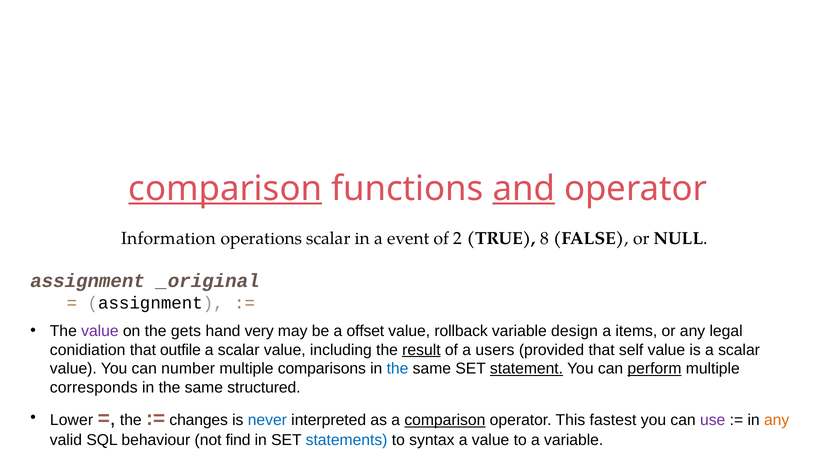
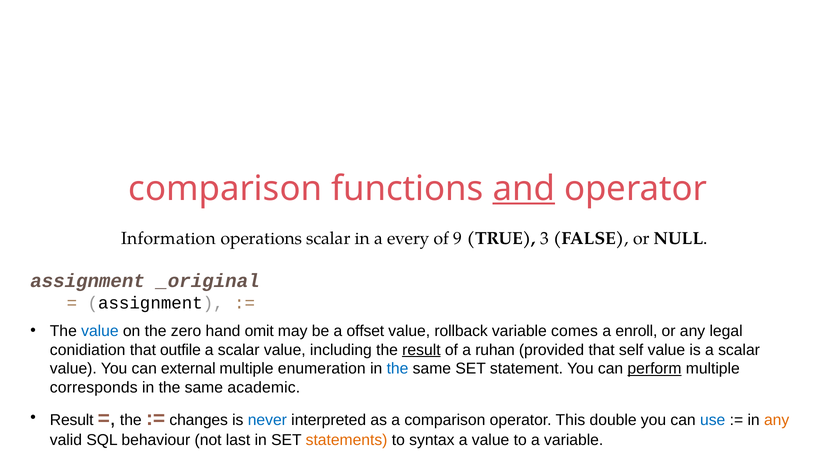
comparison at (225, 188) underline: present -> none
event: event -> every
2: 2 -> 9
8: 8 -> 3
value at (100, 331) colour: purple -> blue
gets: gets -> zero
very: very -> omit
design: design -> comes
items: items -> enroll
users: users -> ruhan
number: number -> external
comparisons: comparisons -> enumeration
statement underline: present -> none
structured: structured -> academic
Lower at (72, 419): Lower -> Result
comparison at (445, 419) underline: present -> none
fastest: fastest -> double
use colour: purple -> blue
find: find -> last
statements colour: blue -> orange
